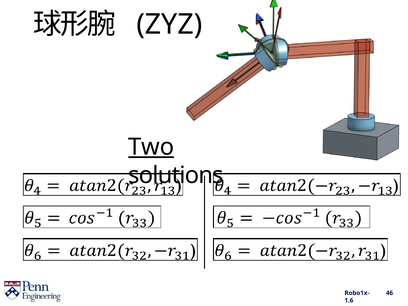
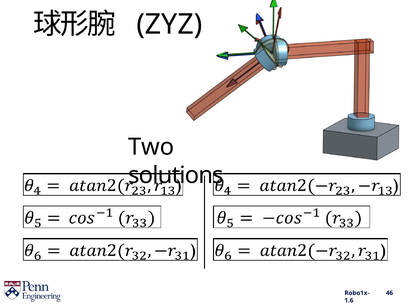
Two underline: present -> none
